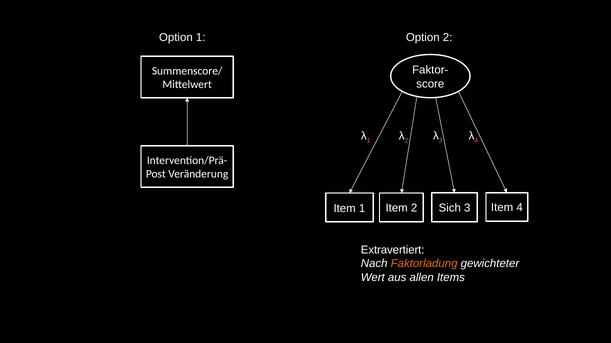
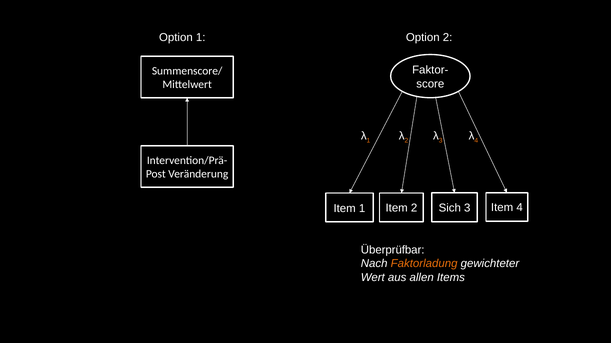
Extravertiert: Extravertiert -> Überprüfbar
